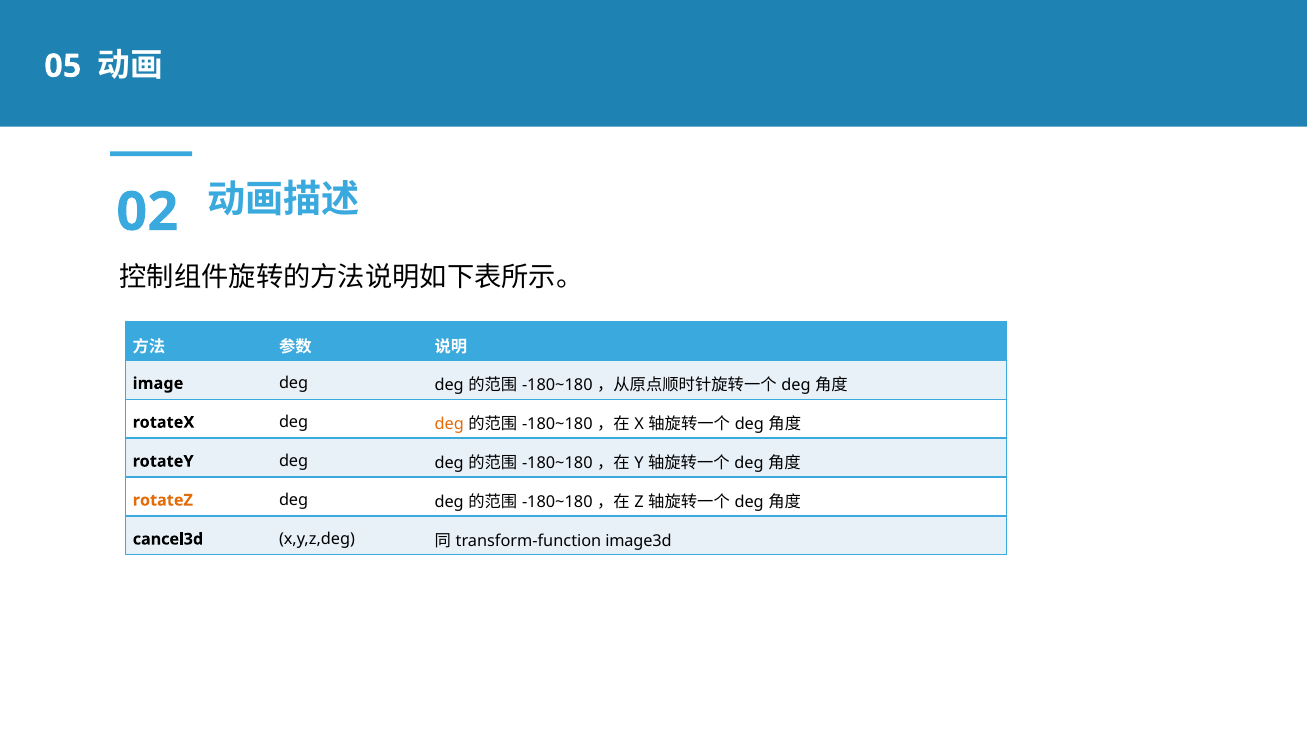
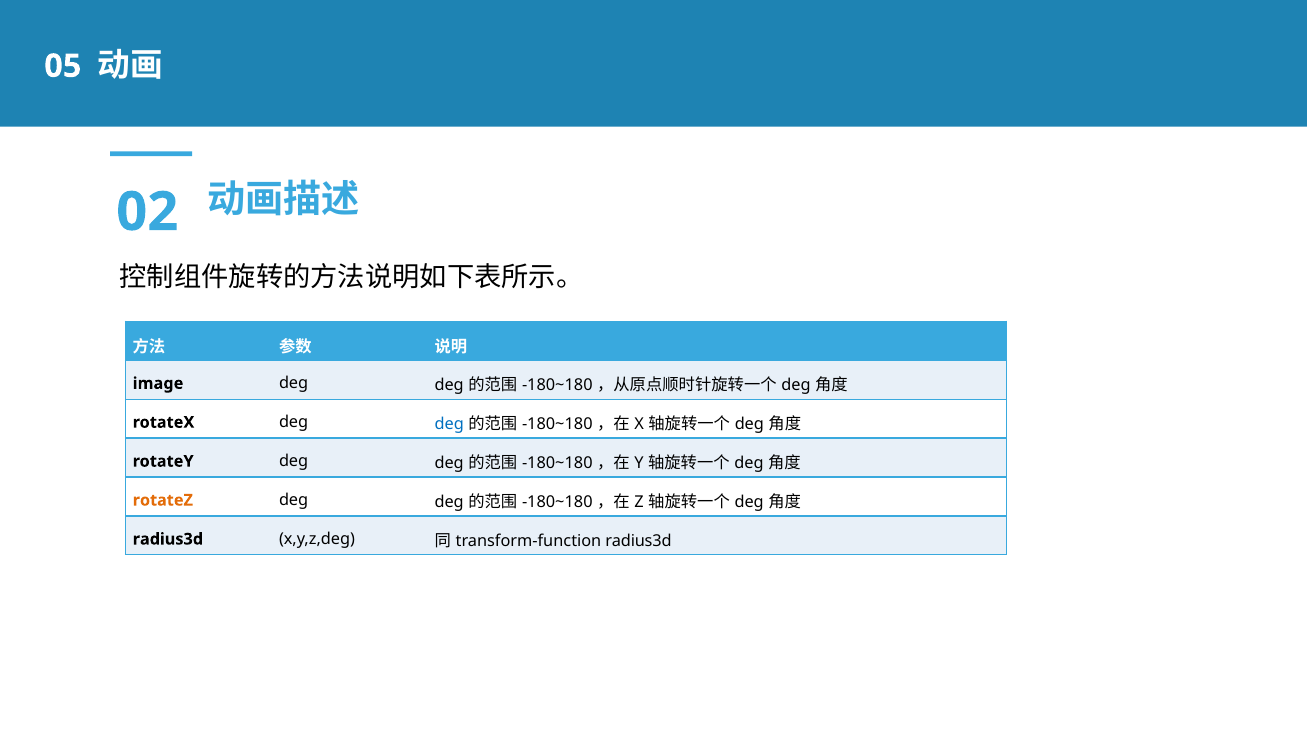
deg at (449, 425) colour: orange -> blue
cancel3d at (168, 539): cancel3d -> radius3d
image3d at (638, 541): image3d -> radius3d
